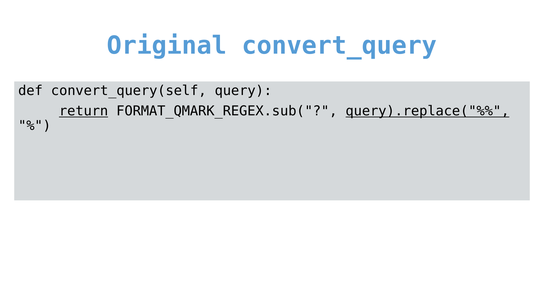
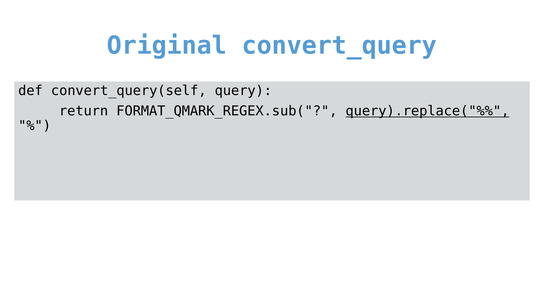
return underline: present -> none
